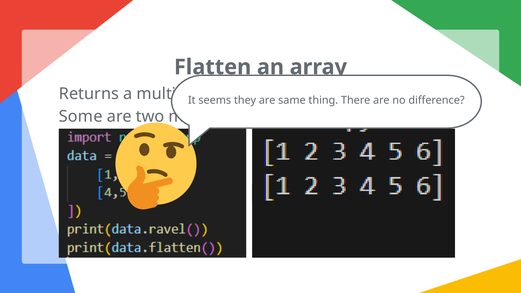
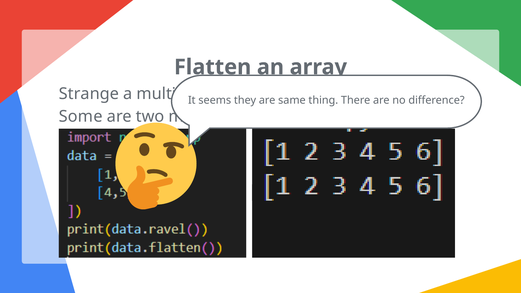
Returns: Returns -> Strange
